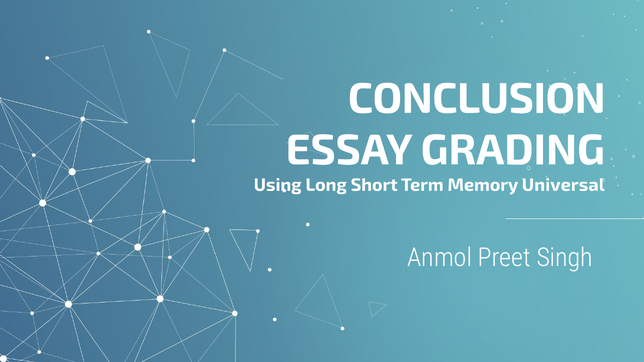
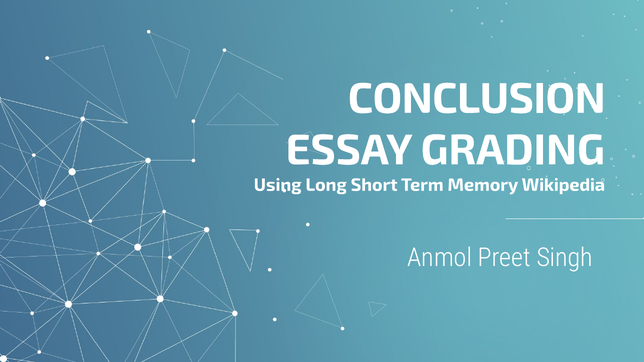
Universal: Universal -> Wikipedia
